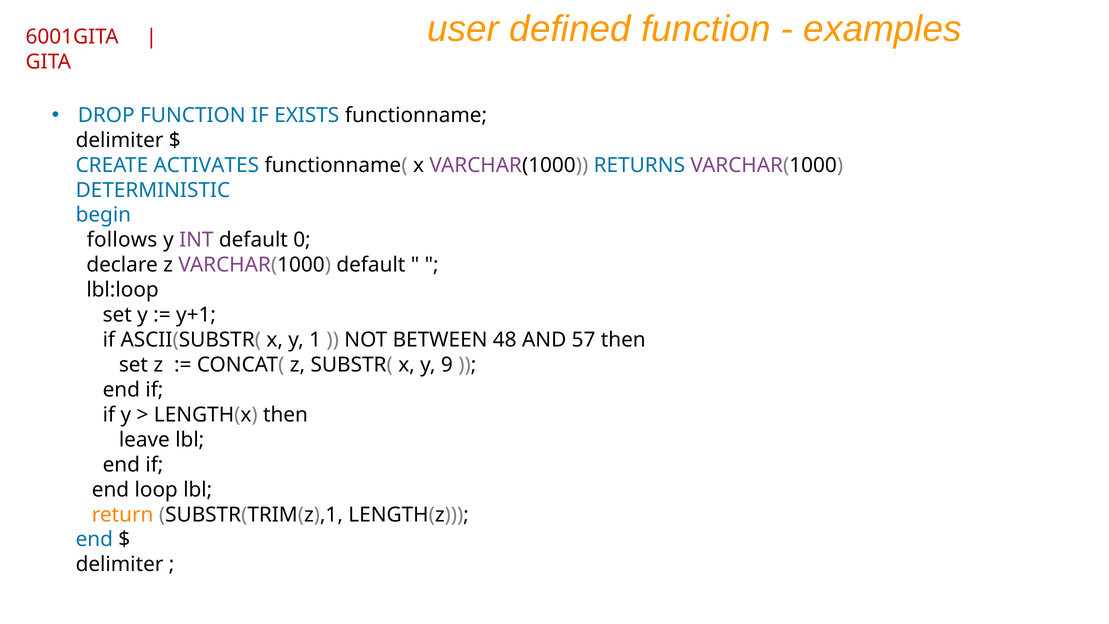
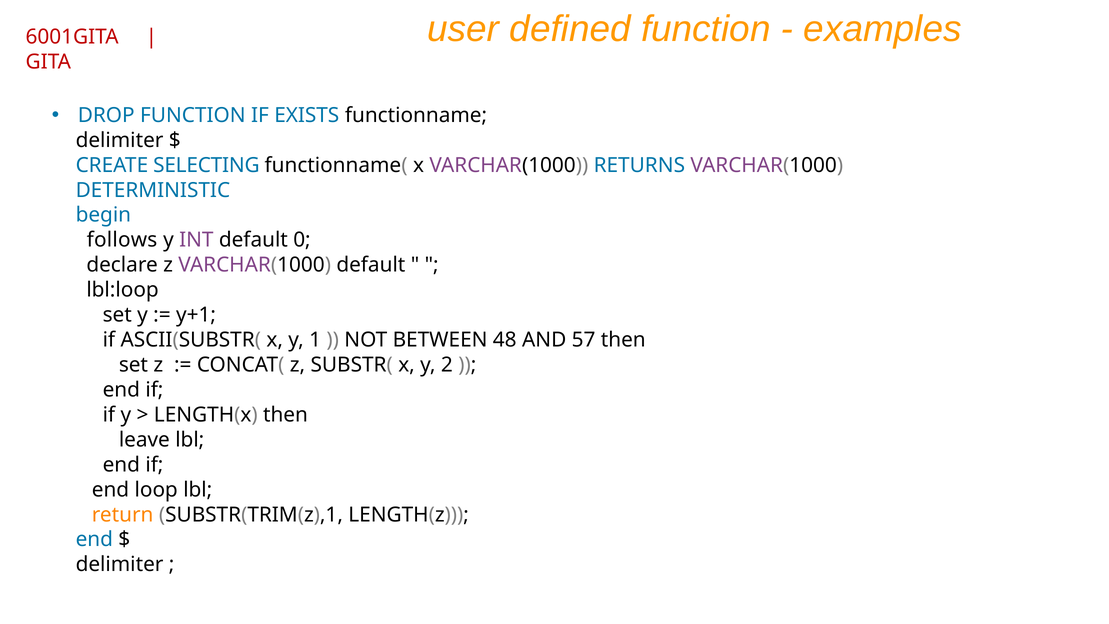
ACTIVATES: ACTIVATES -> SELECTING
9: 9 -> 2
